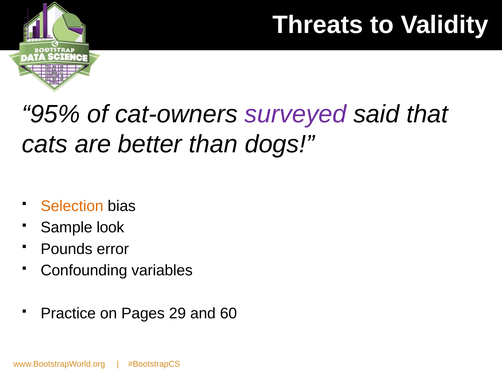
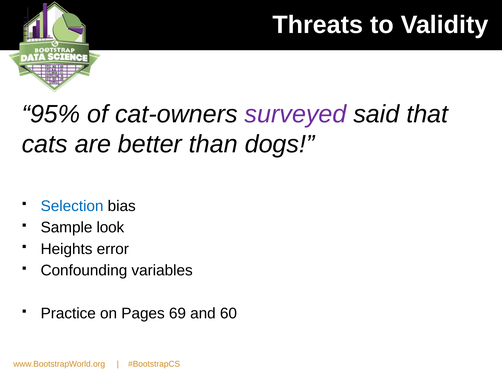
Selection colour: orange -> blue
Pounds: Pounds -> Heights
29: 29 -> 69
